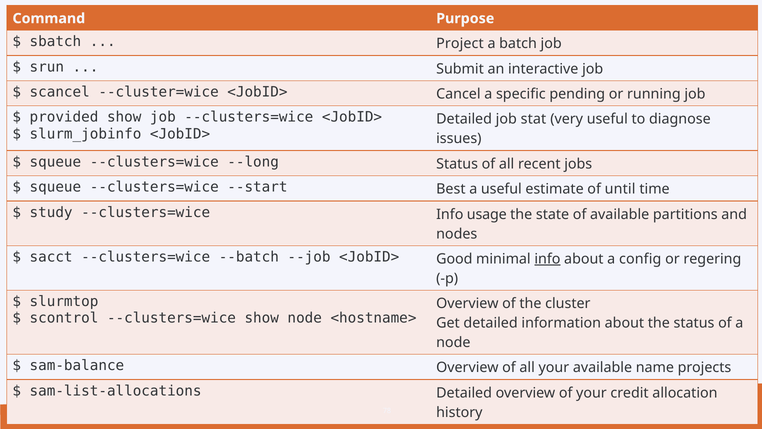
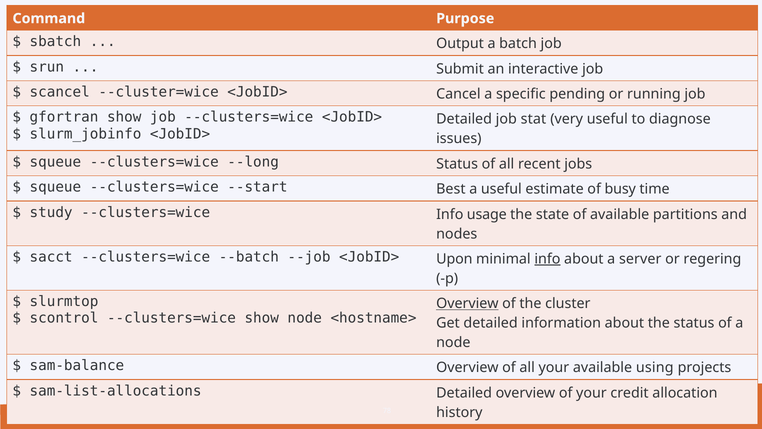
Project: Project -> Output
provided: provided -> gfortran
until: until -> busy
Good: Good -> Upon
config: config -> server
Overview at (467, 303) underline: none -> present
name: name -> using
